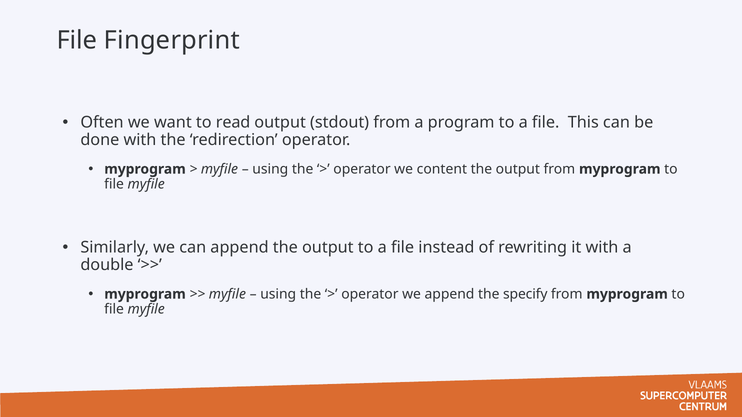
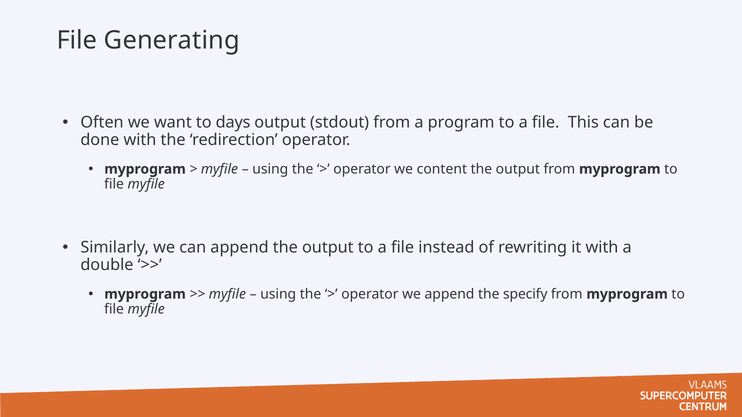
Fingerprint: Fingerprint -> Generating
read: read -> days
